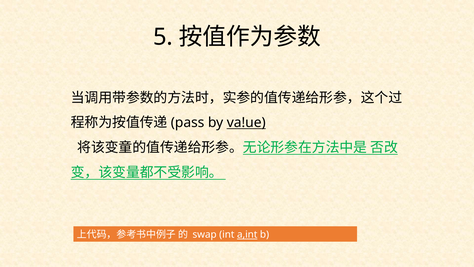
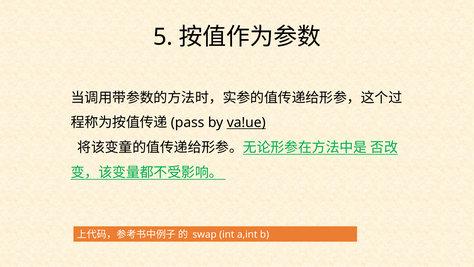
a,int underline: present -> none
